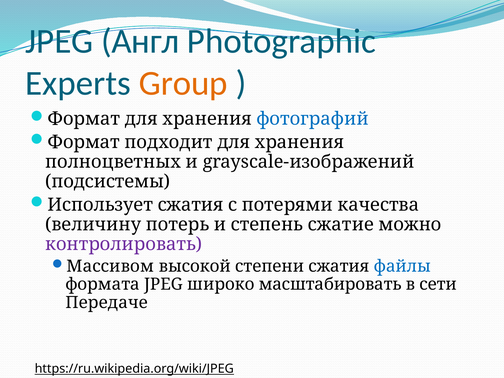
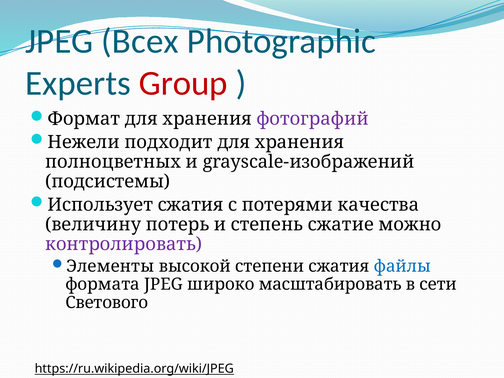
Англ: Англ -> Всех
Group colour: orange -> red
фотографий colour: blue -> purple
Формат at (84, 142): Формат -> Нежели
Массивом: Массивом -> Элементы
Передаче: Передаче -> Светового
